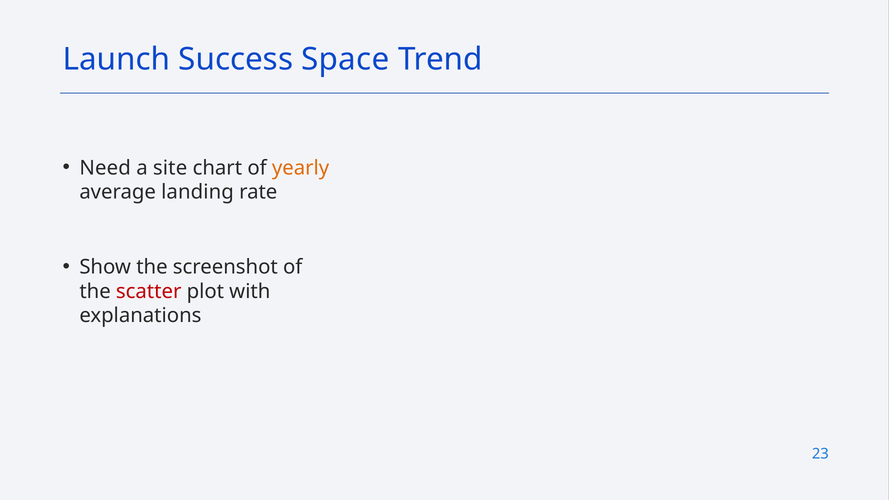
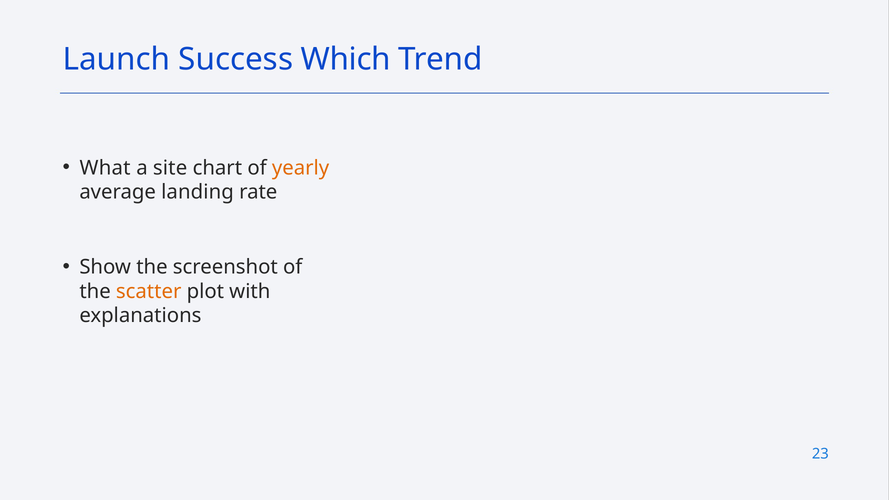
Space: Space -> Which
Need: Need -> What
scatter colour: red -> orange
